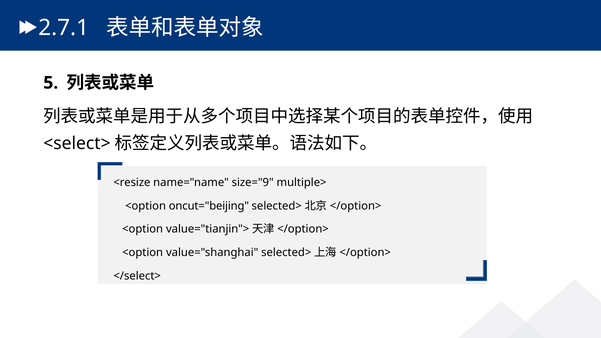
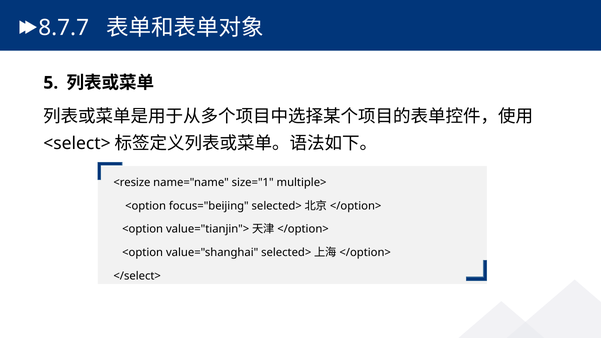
2.7.1: 2.7.1 -> 8.7.7
size="9: size="9 -> size="1
oncut="beijing: oncut="beijing -> focus="beijing
